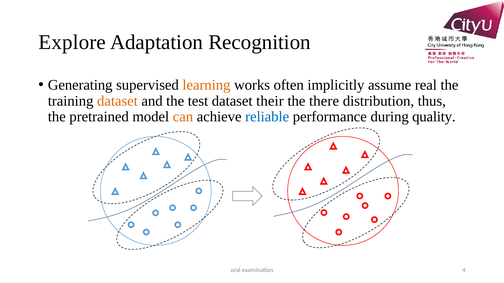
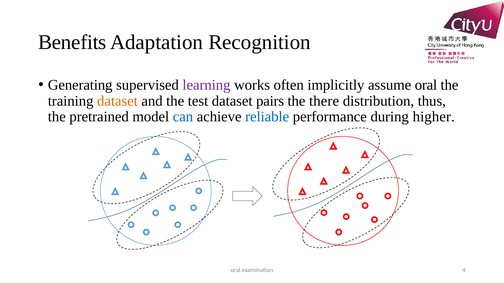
Explore: Explore -> Benefits
learning colour: orange -> purple
assume real: real -> oral
their: their -> pairs
can colour: orange -> blue
quality: quality -> higher
